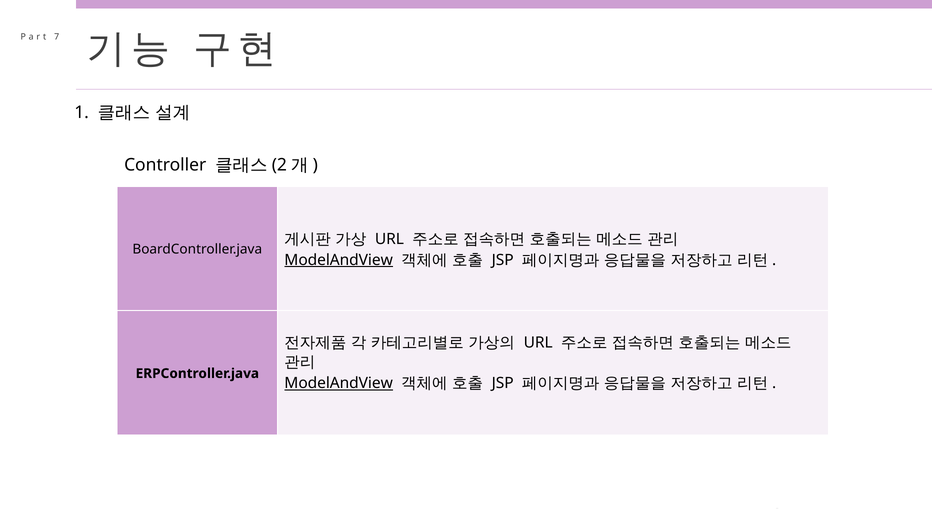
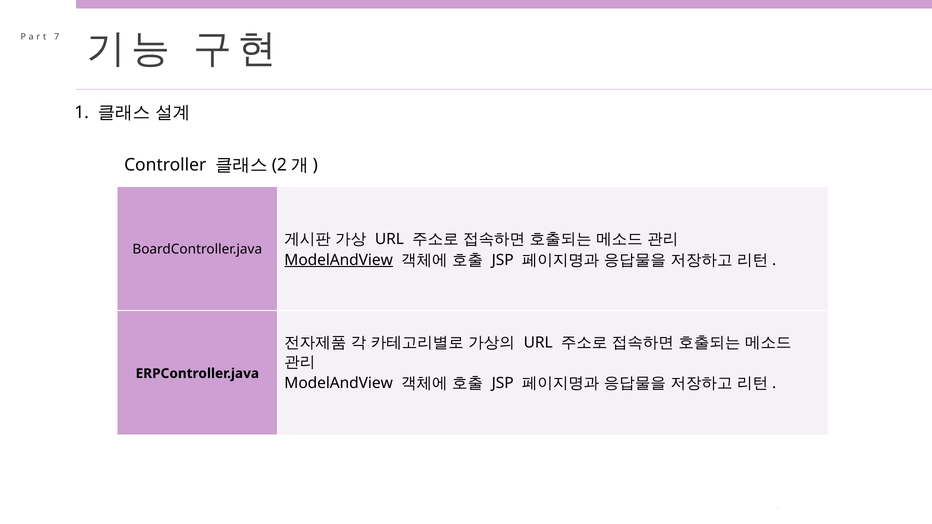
ModelAndView at (339, 383) underline: present -> none
